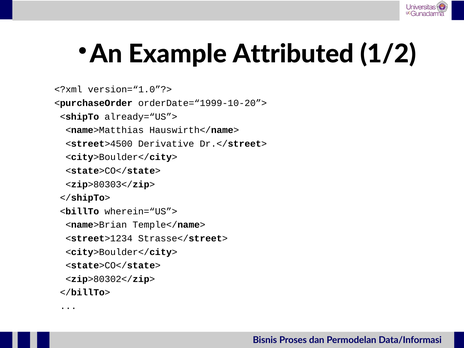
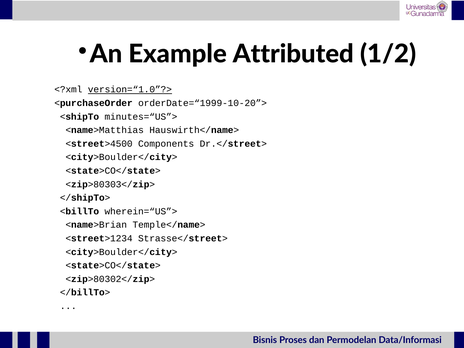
version=“1.0”?> underline: none -> present
already=“US”>: already=“US”> -> minutes=“US”>
Derivative: Derivative -> Components
